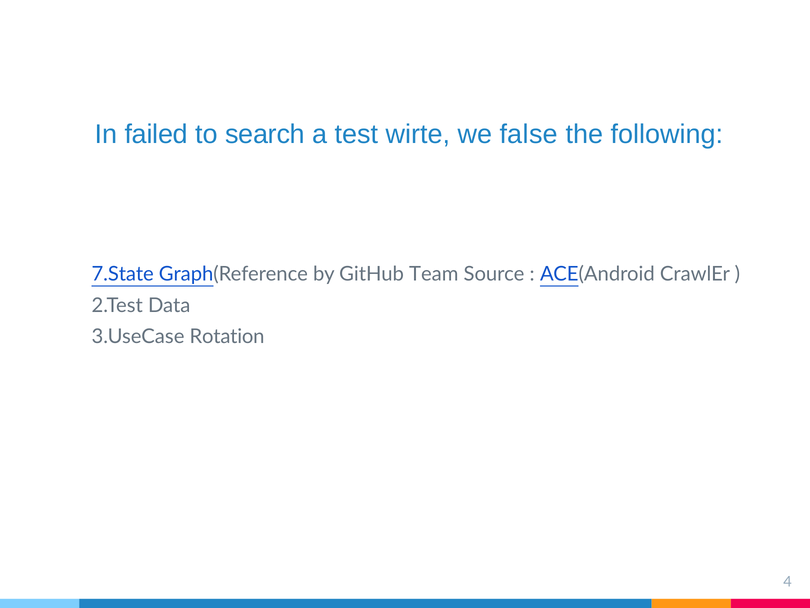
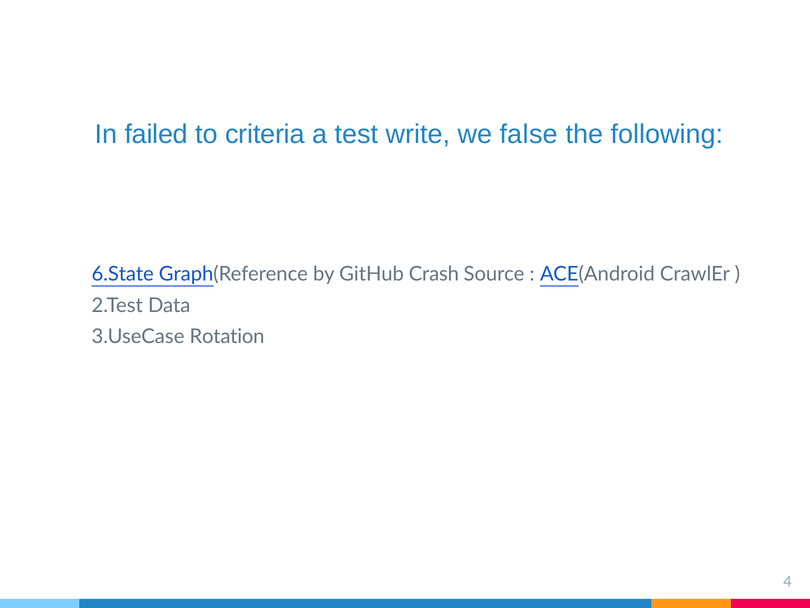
search: search -> criteria
wirte: wirte -> write
7.State: 7.State -> 6.State
Team: Team -> Crash
